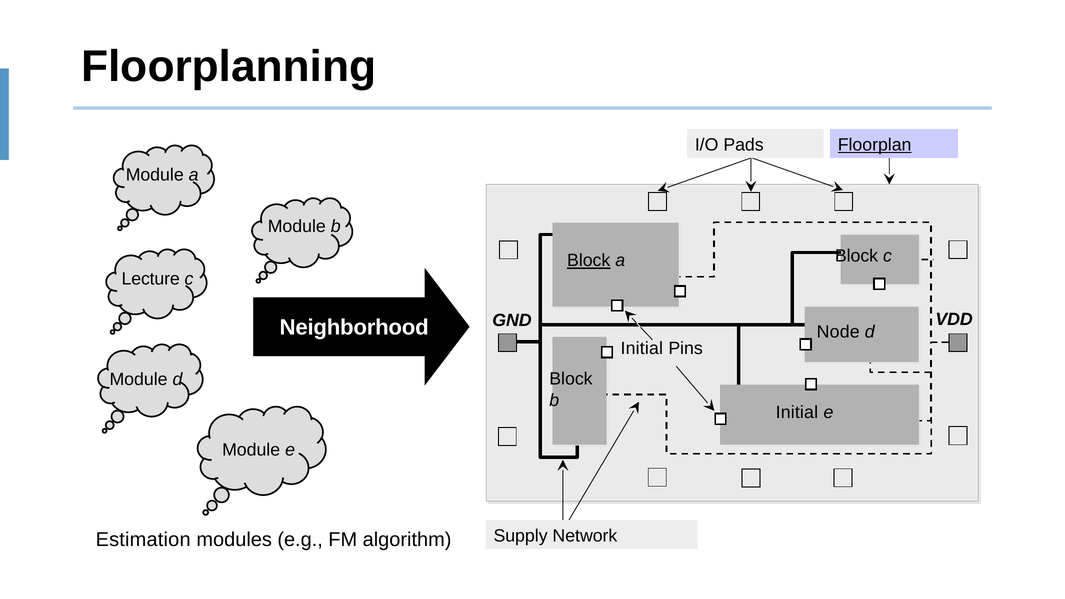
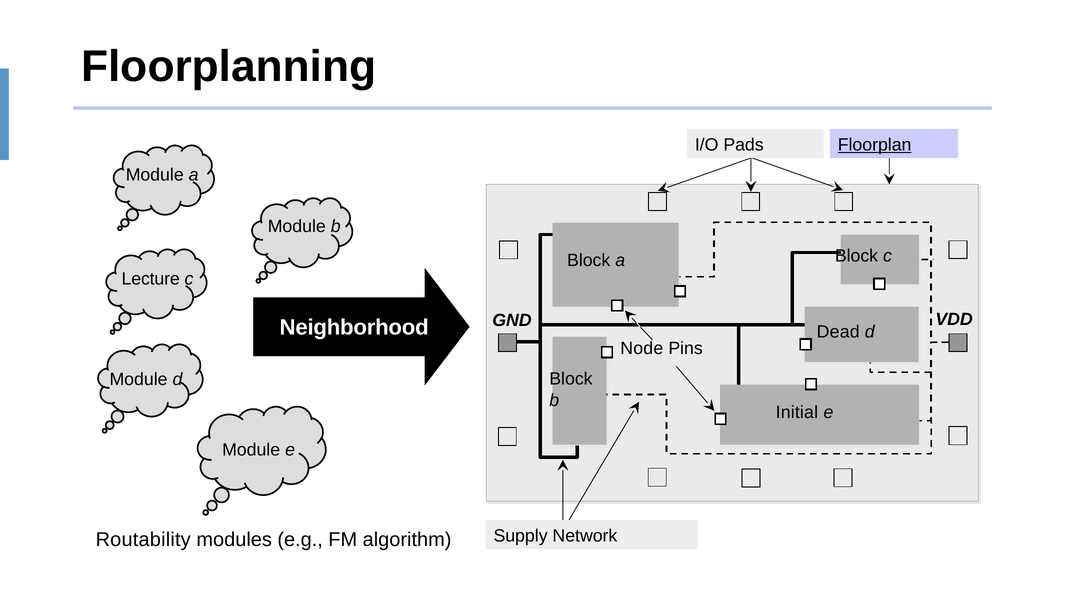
Block at (589, 261) underline: present -> none
Node: Node -> Dead
Initial at (642, 348): Initial -> Node
Estimation: Estimation -> Routability
